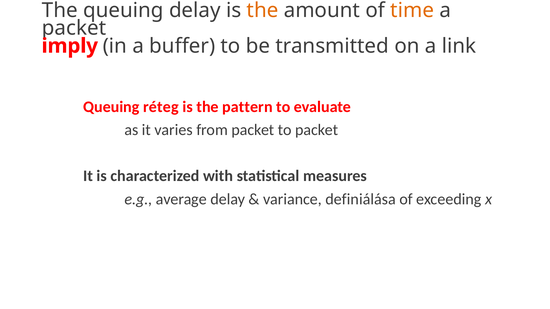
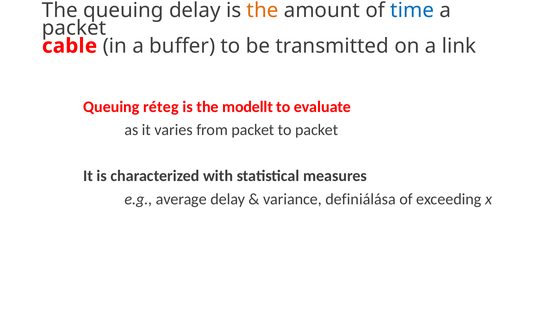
time colour: orange -> blue
imply: imply -> cable
pattern: pattern -> modellt
